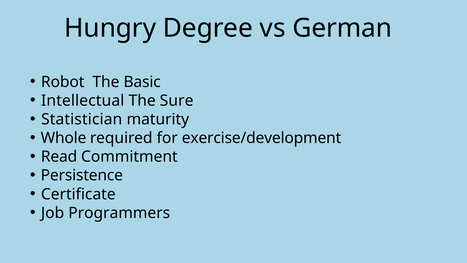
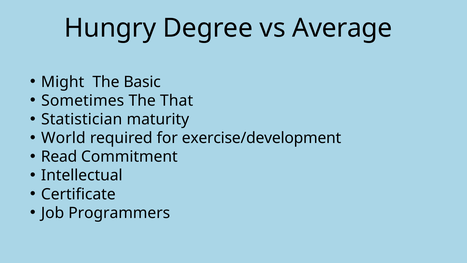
German: German -> Average
Robot: Robot -> Might
Intellectual: Intellectual -> Sometimes
Sure: Sure -> That
Whole: Whole -> World
Persistence: Persistence -> Intellectual
